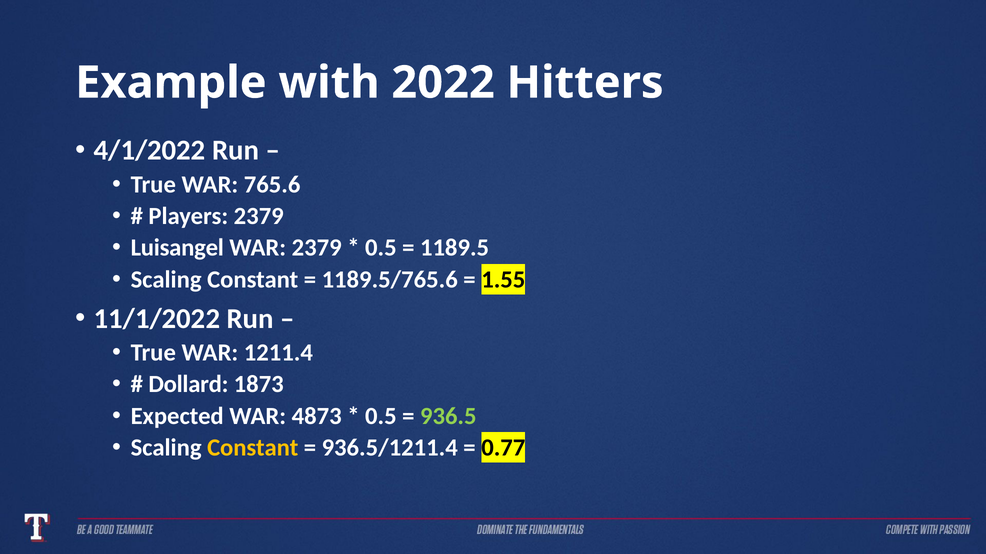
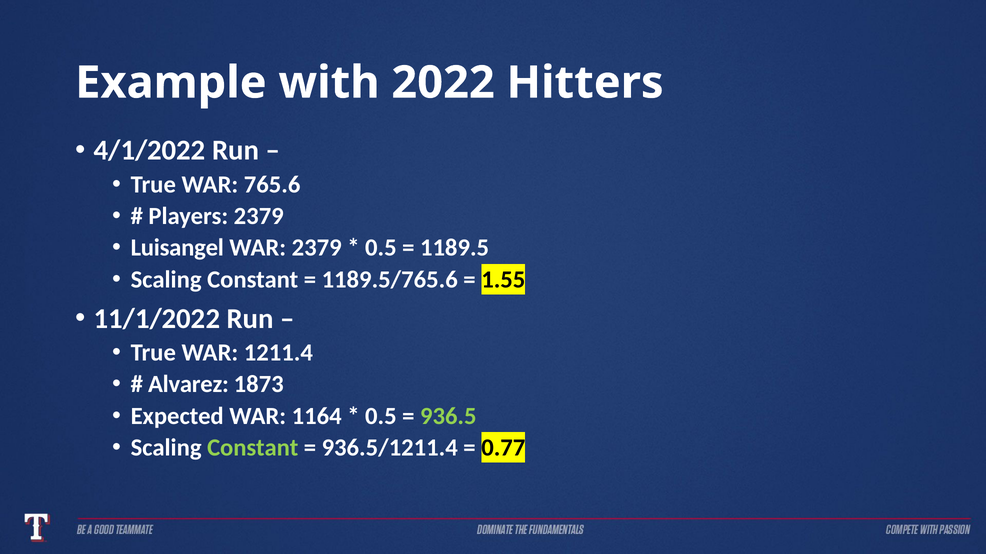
Dollard: Dollard -> Alvarez
4873: 4873 -> 1164
Constant at (253, 448) colour: yellow -> light green
